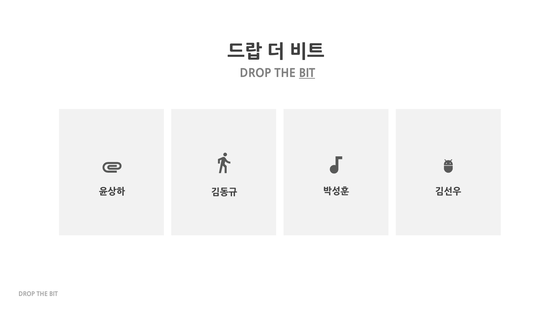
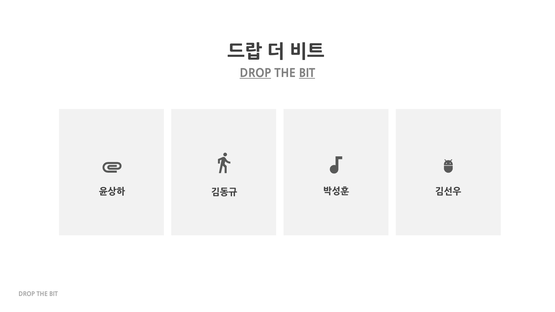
DROP at (255, 73) underline: none -> present
